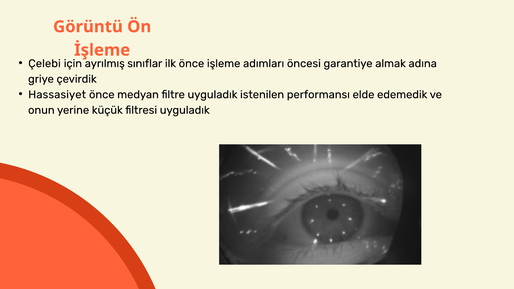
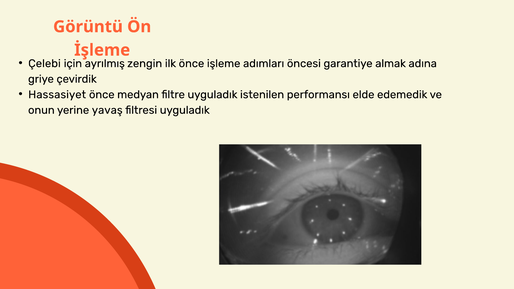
sınıflar: sınıflar -> zengin
küçük: küçük -> yavaş
